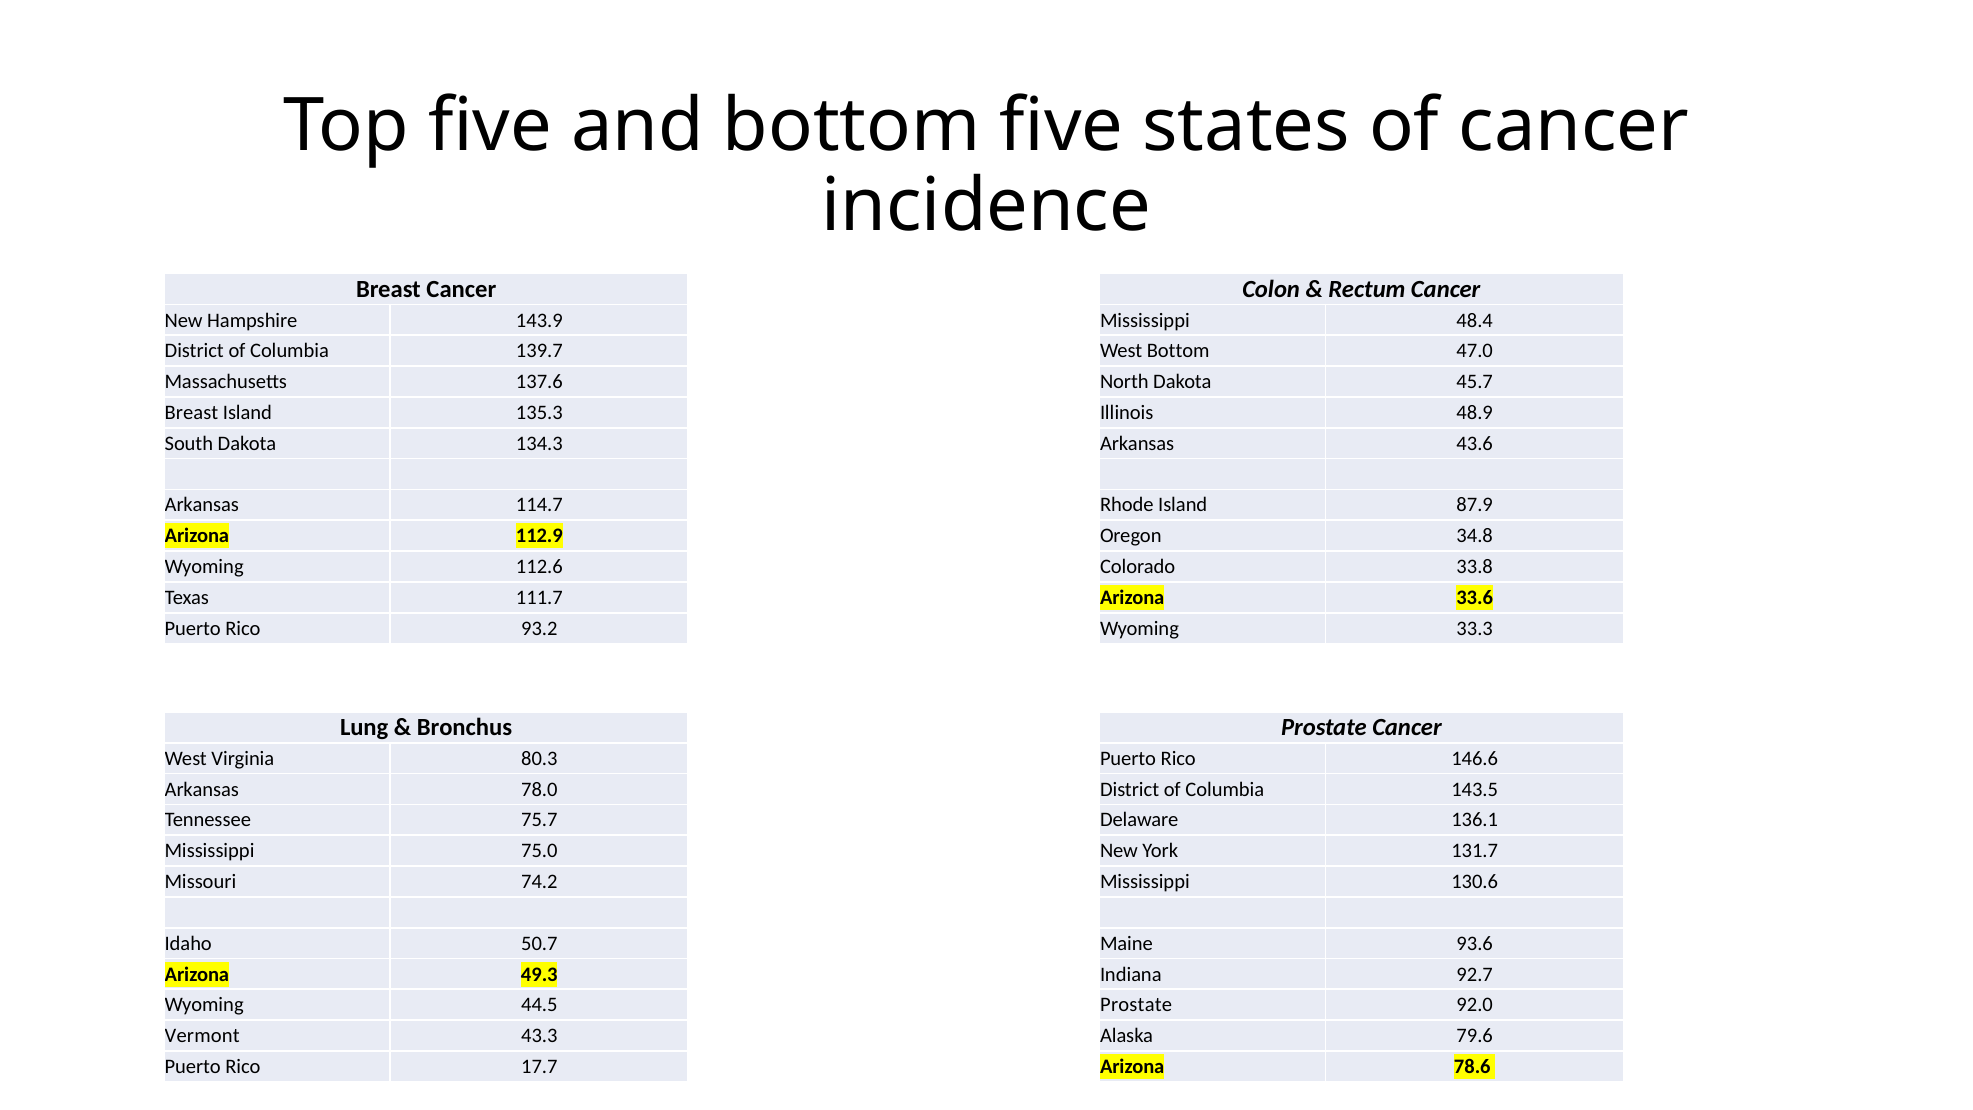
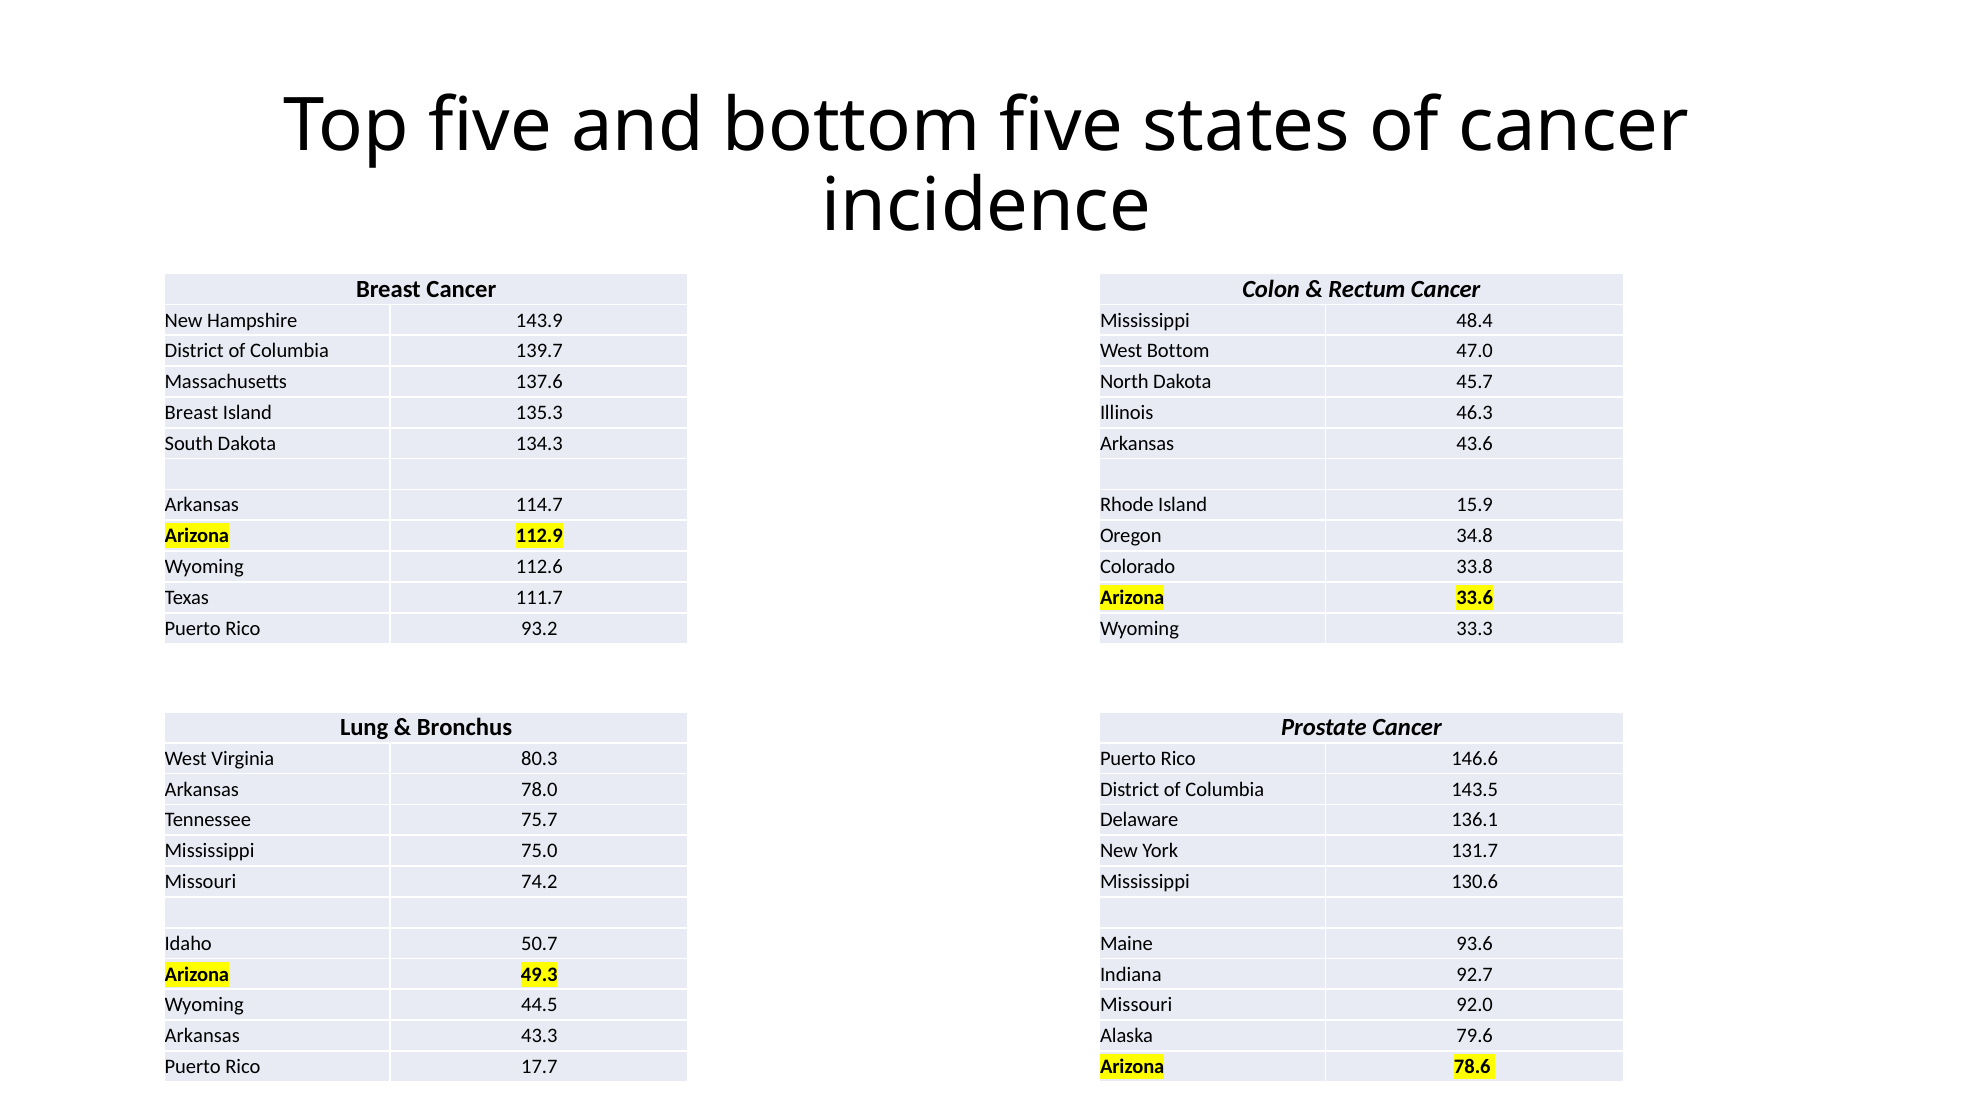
48.9: 48.9 -> 46.3
87.9: 87.9 -> 15.9
Prostate at (1136, 1005): Prostate -> Missouri
Vermont at (202, 1036): Vermont -> Arkansas
